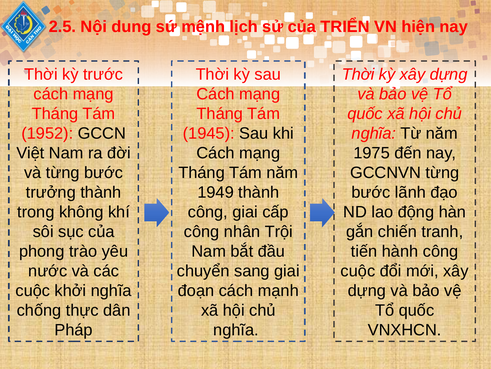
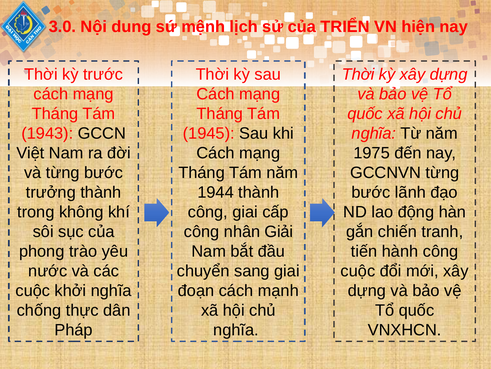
2.5: 2.5 -> 3.0
1952: 1952 -> 1943
1949: 1949 -> 1944
Trội: Trội -> Giải
